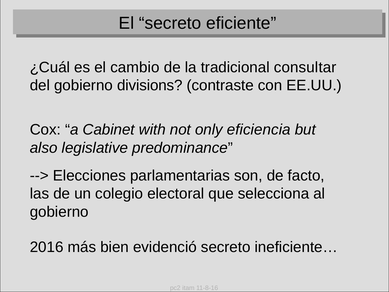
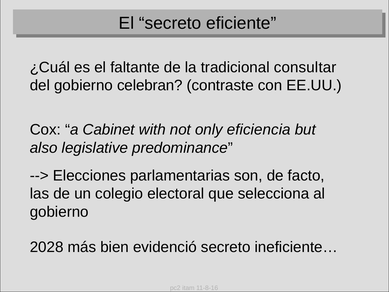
cambio: cambio -> faltante
divisions: divisions -> celebran
2016: 2016 -> 2028
